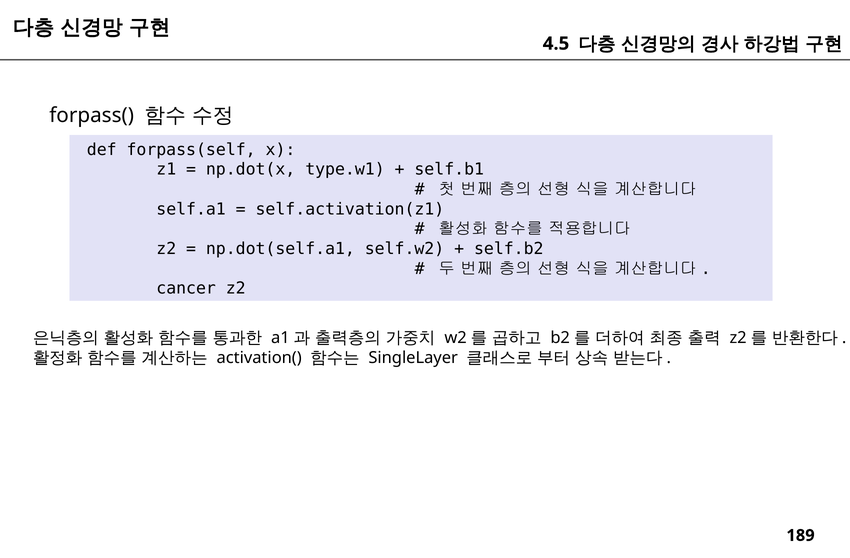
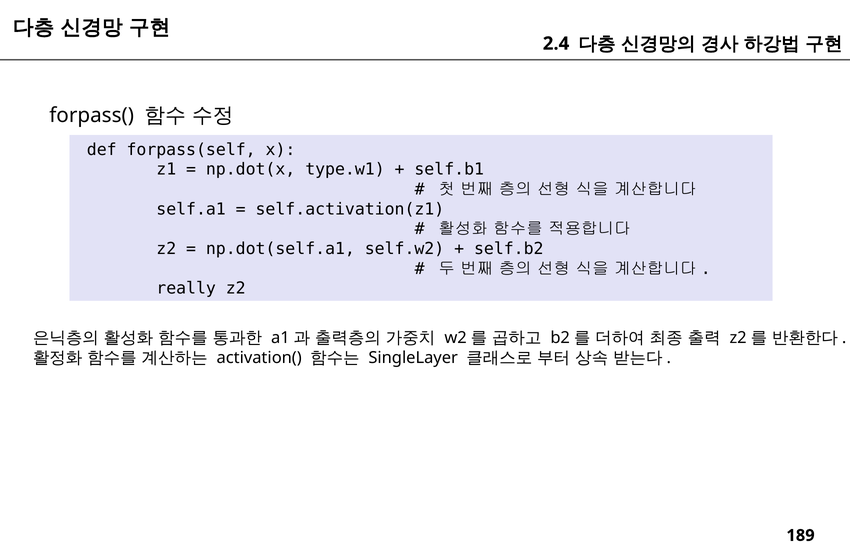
4.5: 4.5 -> 2.4
cancer: cancer -> really
